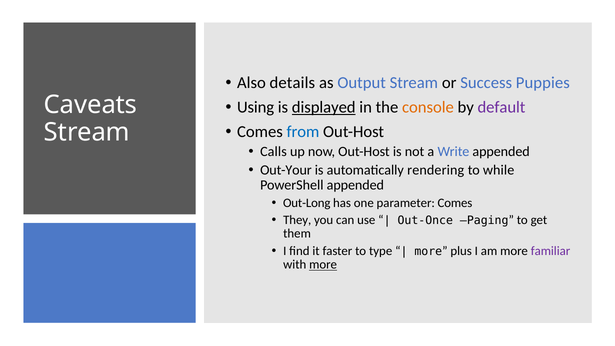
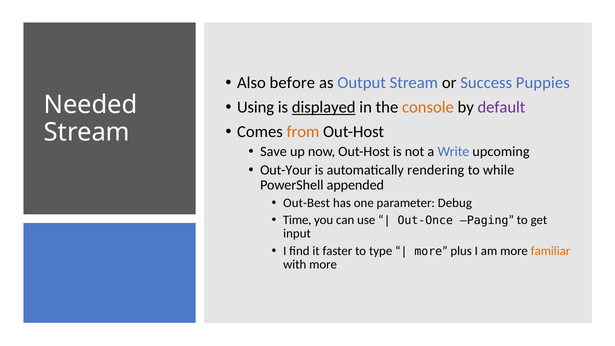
details: details -> before
Caveats: Caveats -> Needed
from colour: blue -> orange
Calls: Calls -> Save
Write appended: appended -> upcoming
Out-Long: Out-Long -> Out-Best
parameter Comes: Comes -> Debug
They: They -> Time
them: them -> input
familiar colour: purple -> orange
more at (323, 265) underline: present -> none
